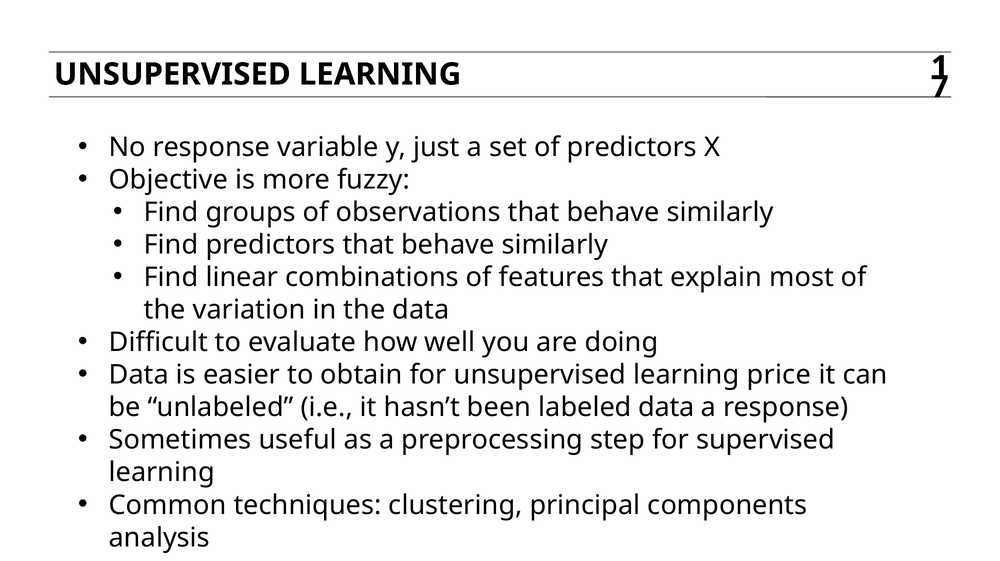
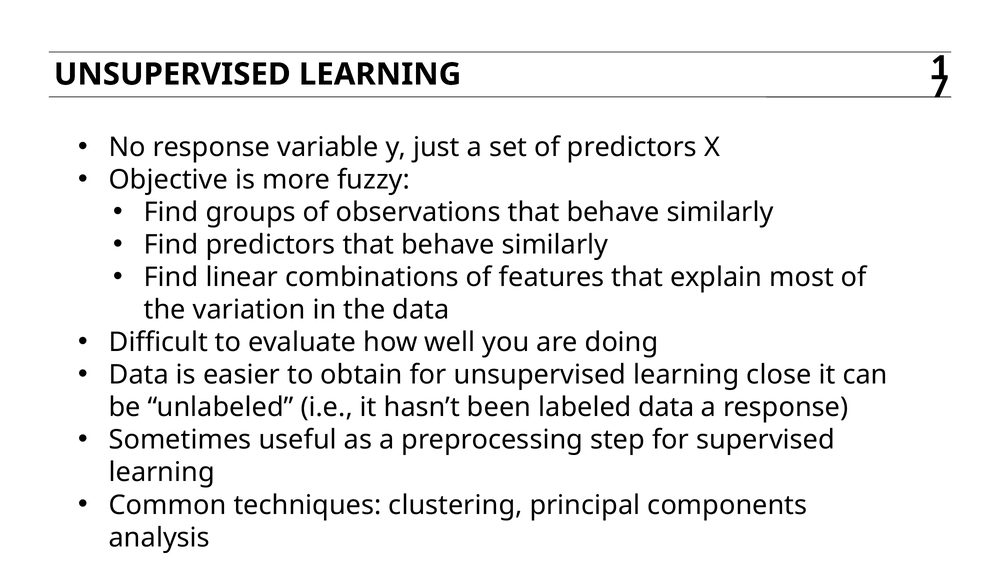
price: price -> close
